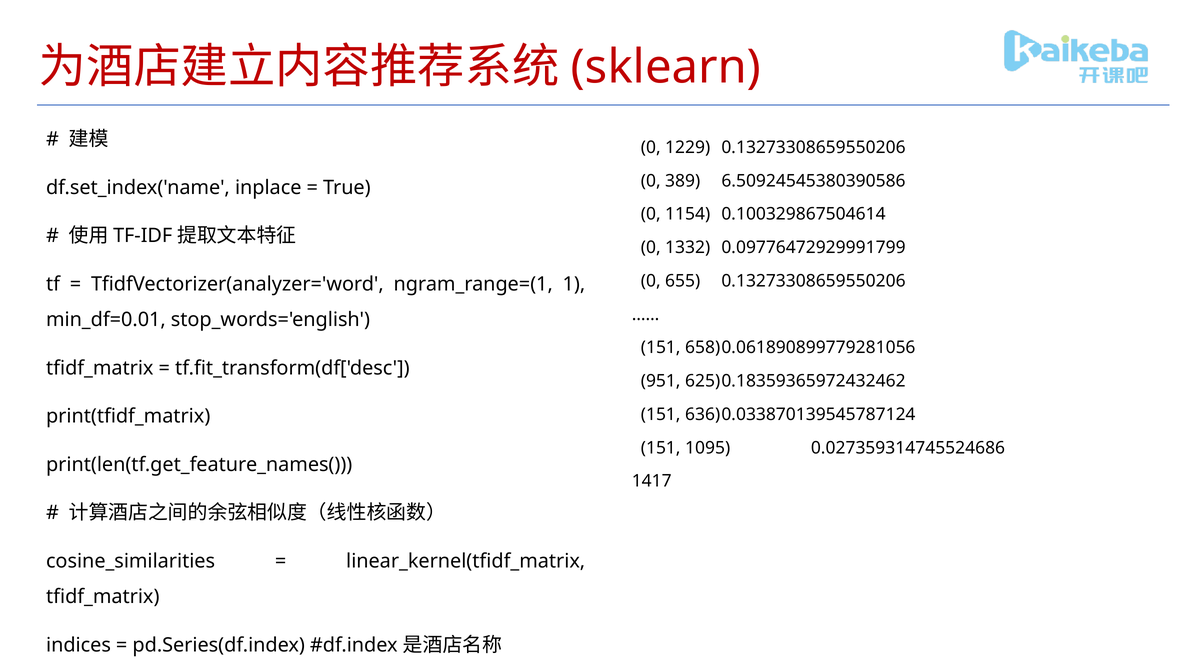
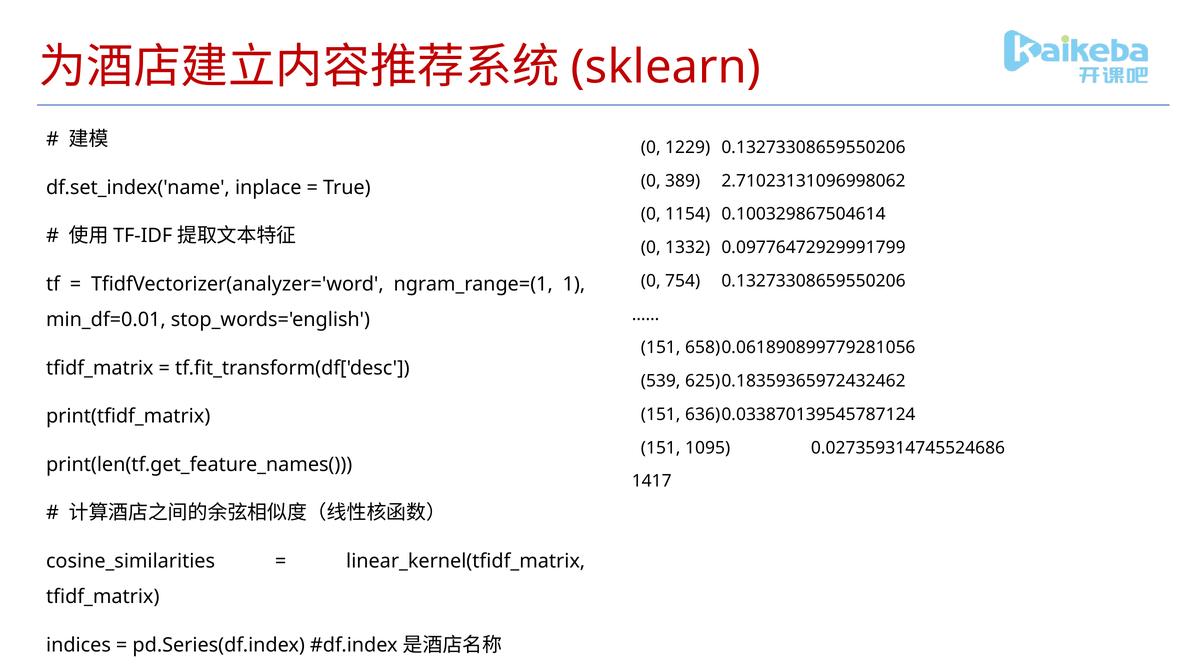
6.50924545380390586: 6.50924545380390586 -> 2.71023131096998062
655: 655 -> 754
951: 951 -> 539
